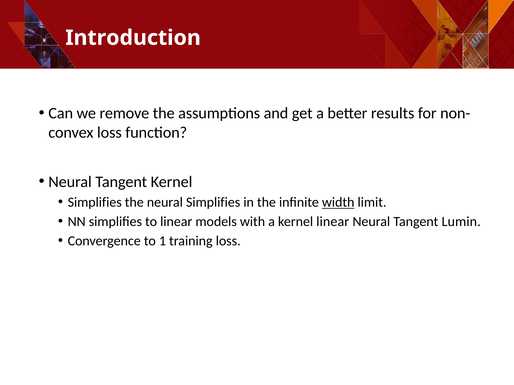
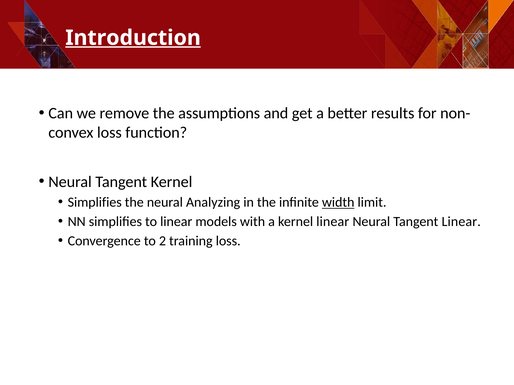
Introduction underline: none -> present
neural Simplifies: Simplifies -> Analyzing
Tangent Lumin: Lumin -> Linear
1: 1 -> 2
